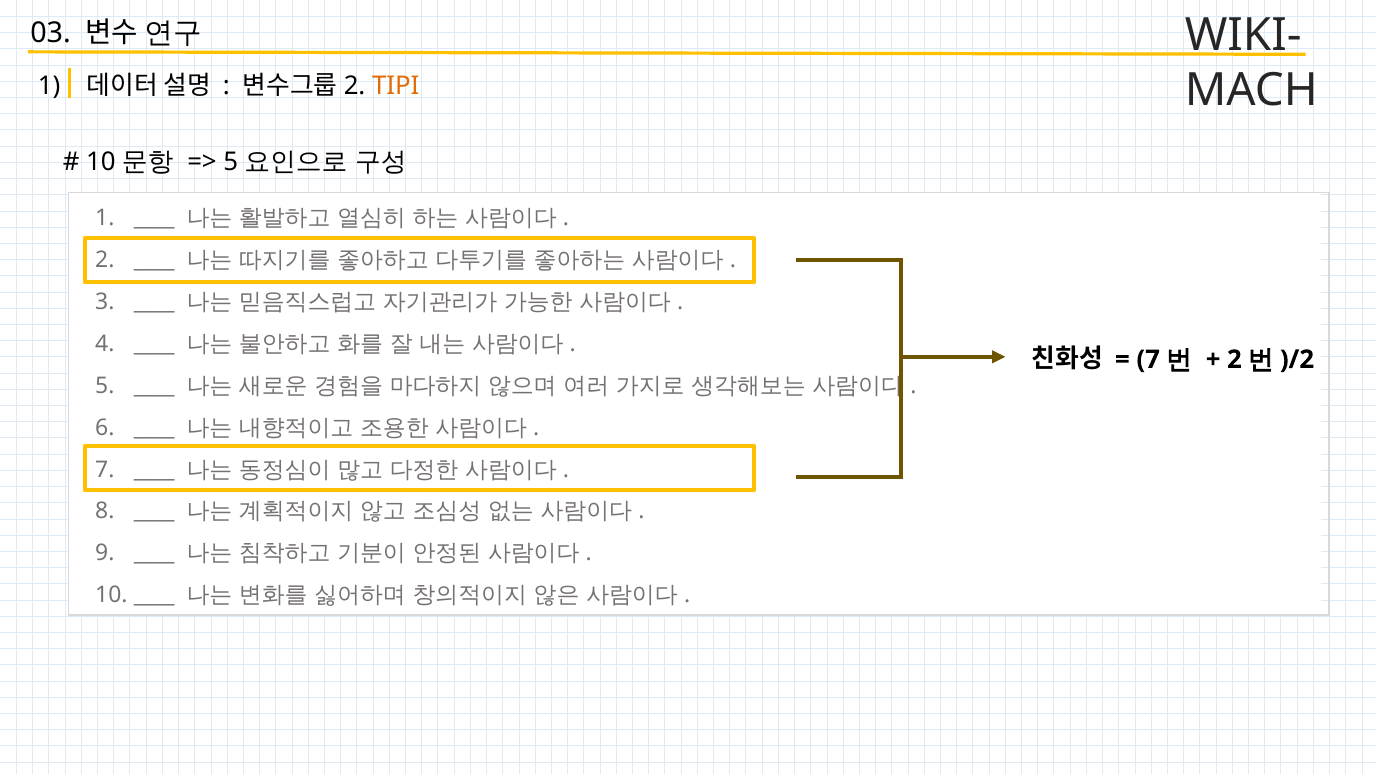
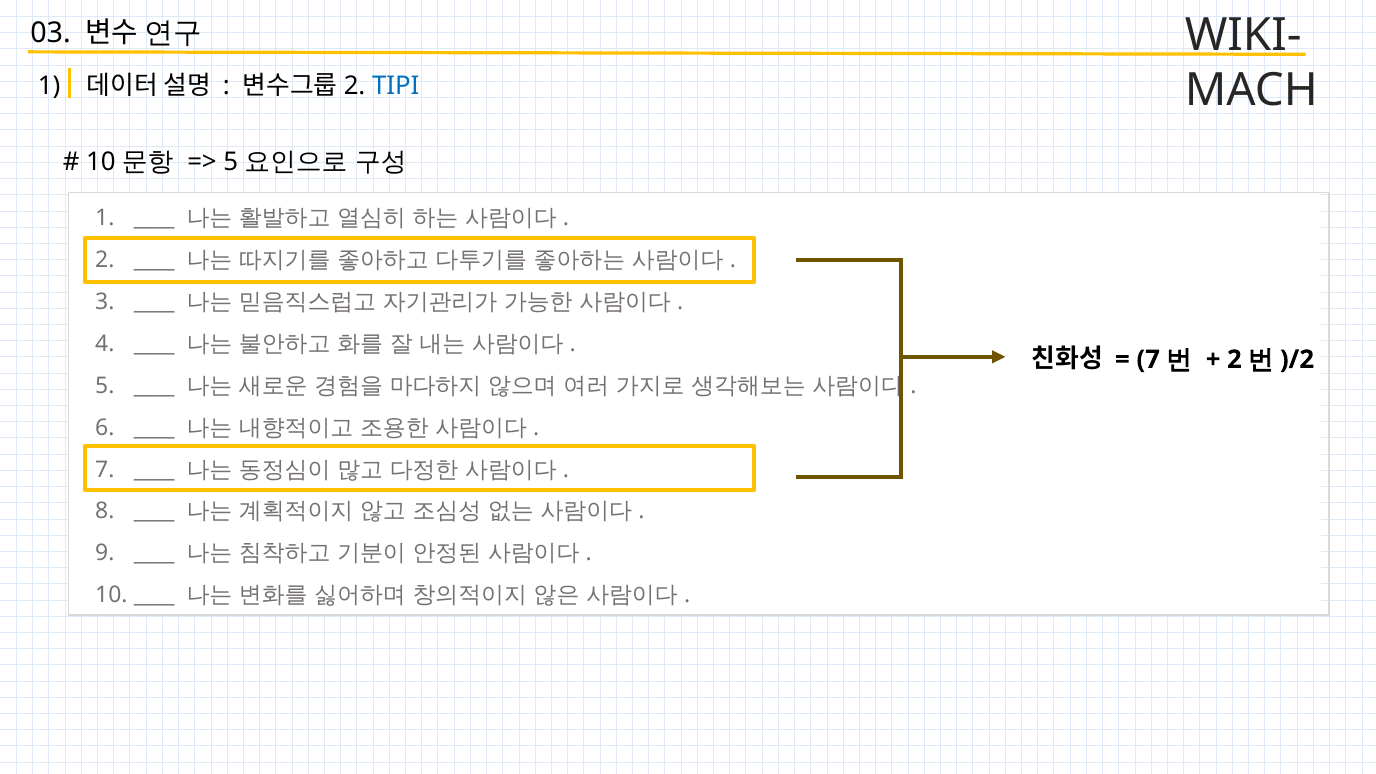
TIPI colour: orange -> blue
